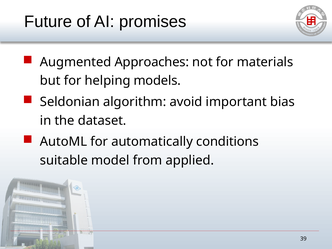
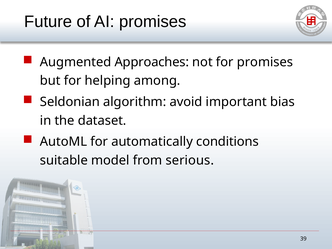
for materials: materials -> promises
models: models -> among
applied: applied -> serious
